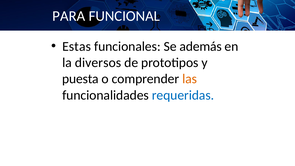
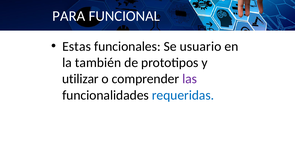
además: además -> usuario
diversos: diversos -> también
puesta: puesta -> utilizar
las colour: orange -> purple
